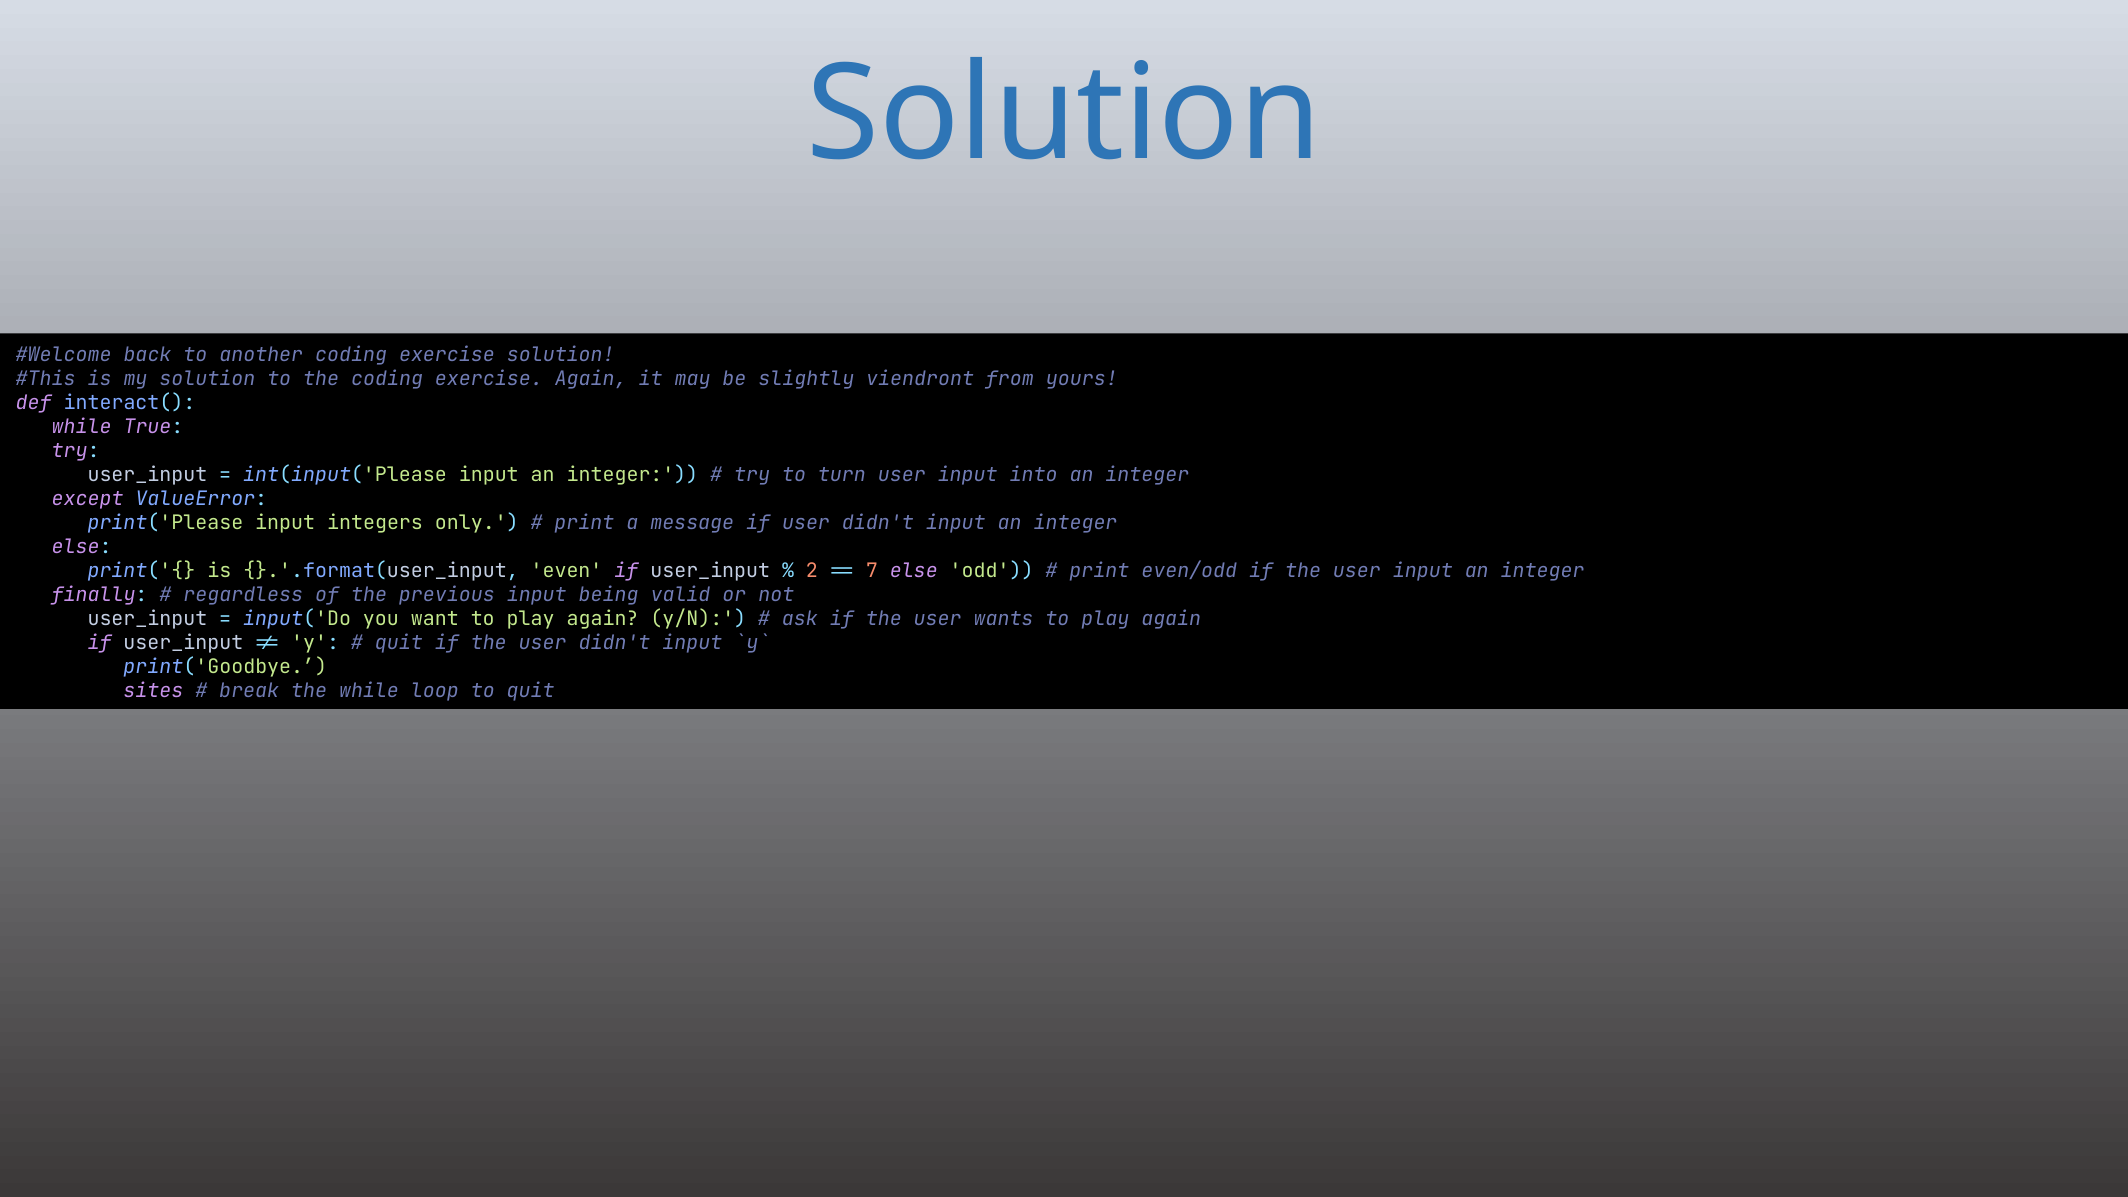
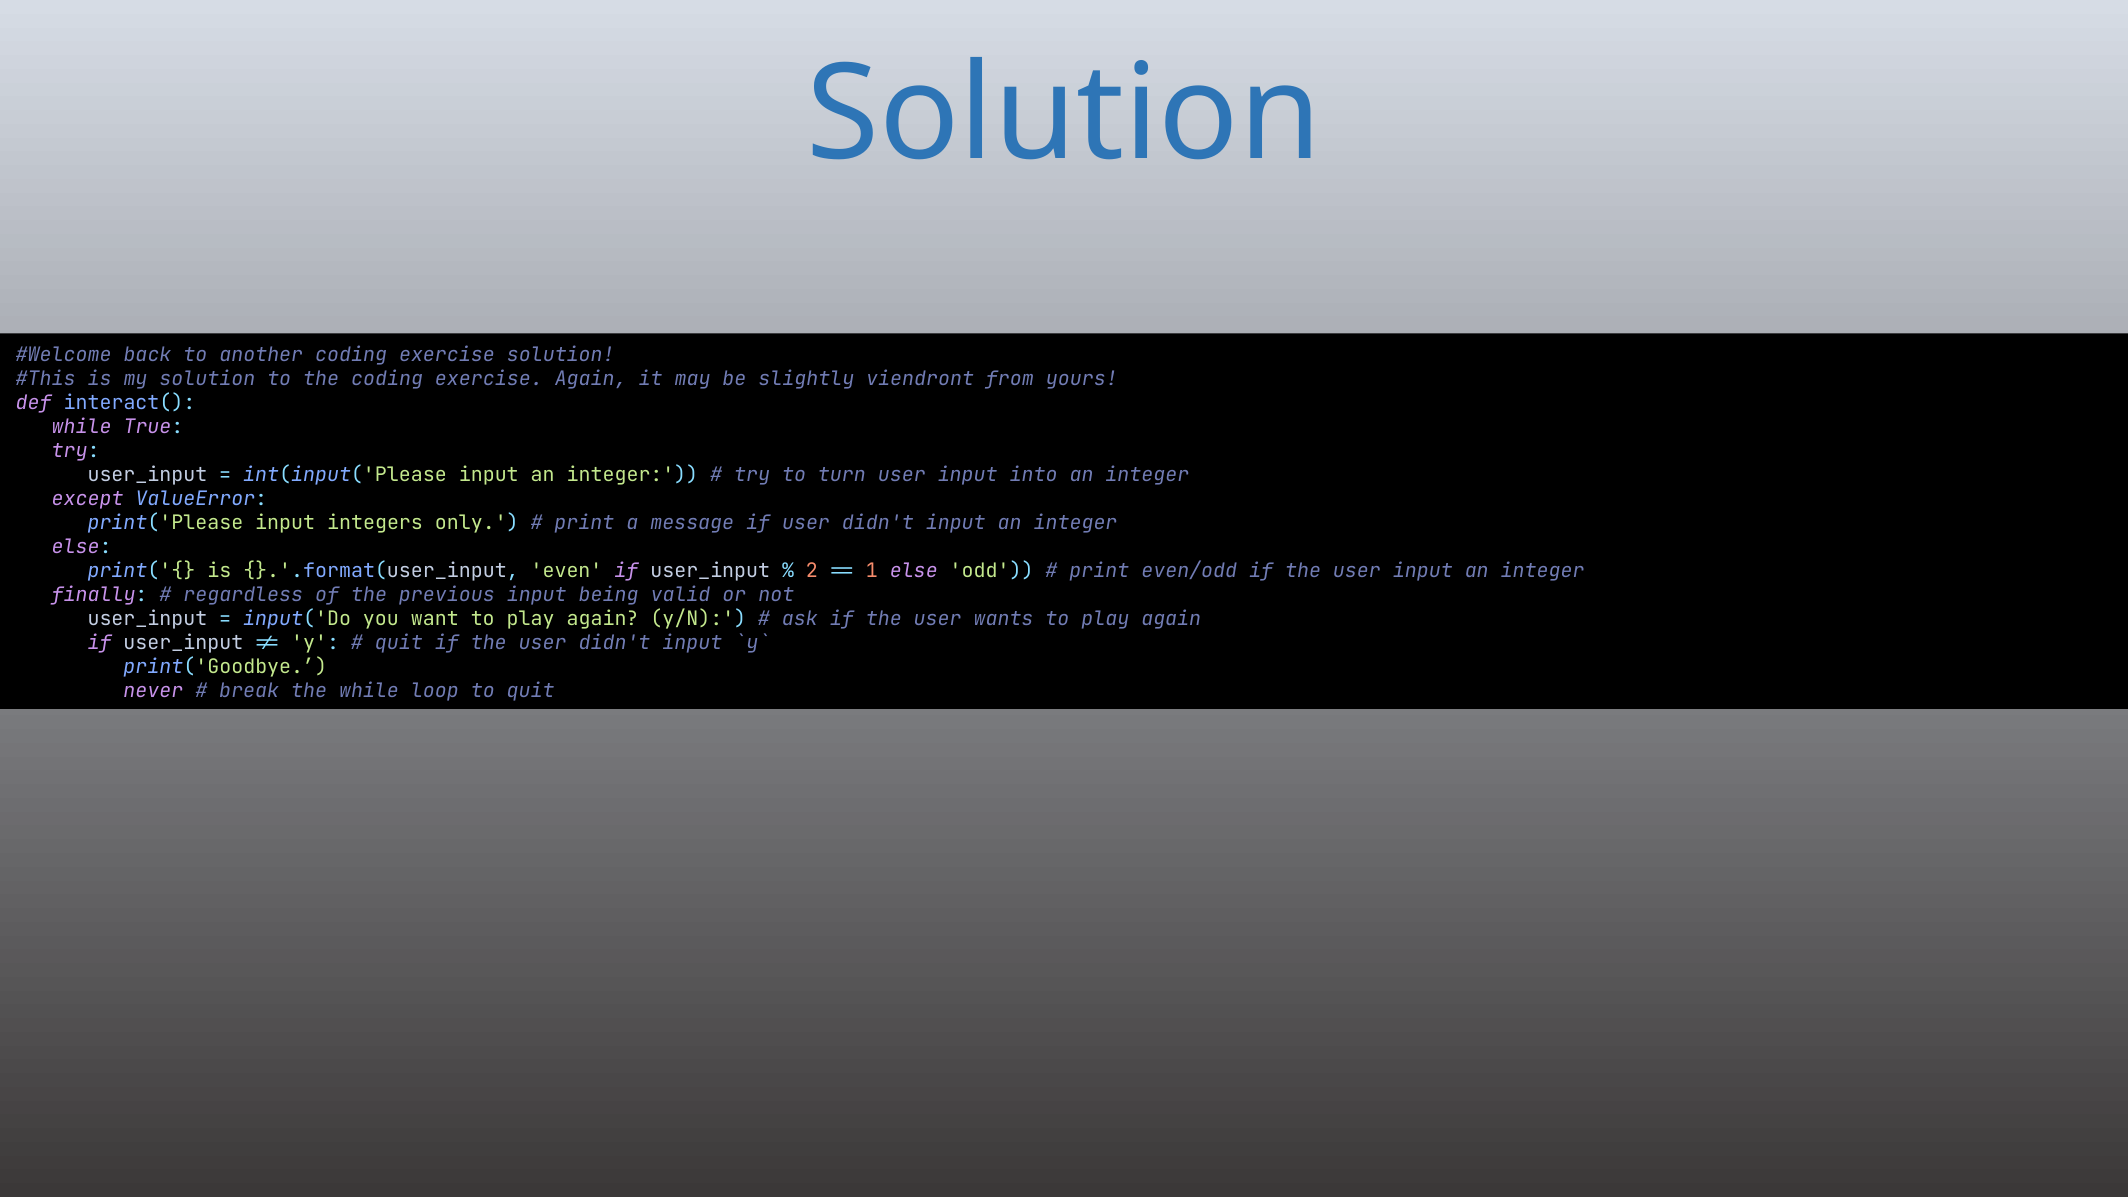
7: 7 -> 1
sites: sites -> never
